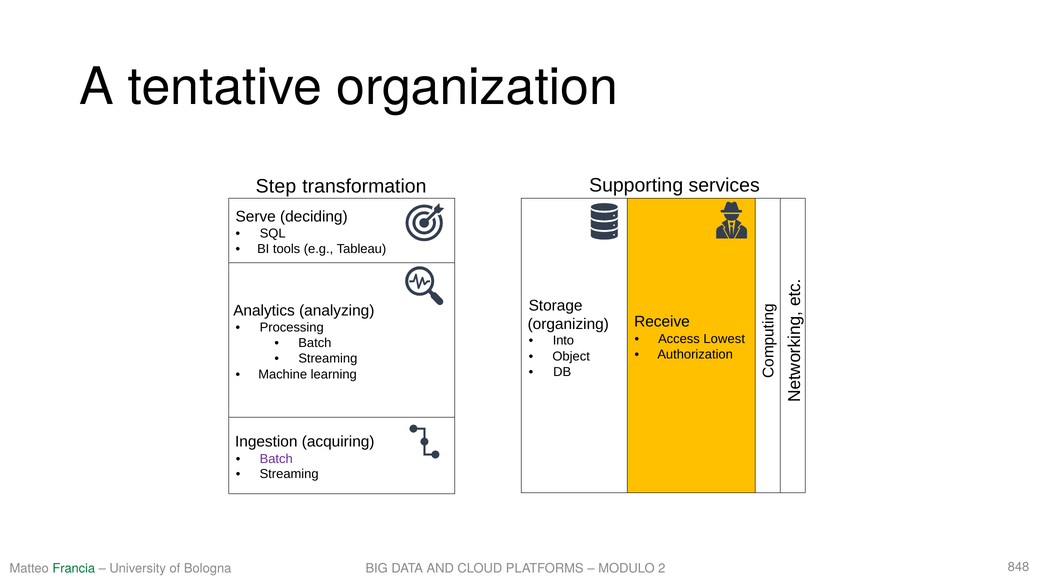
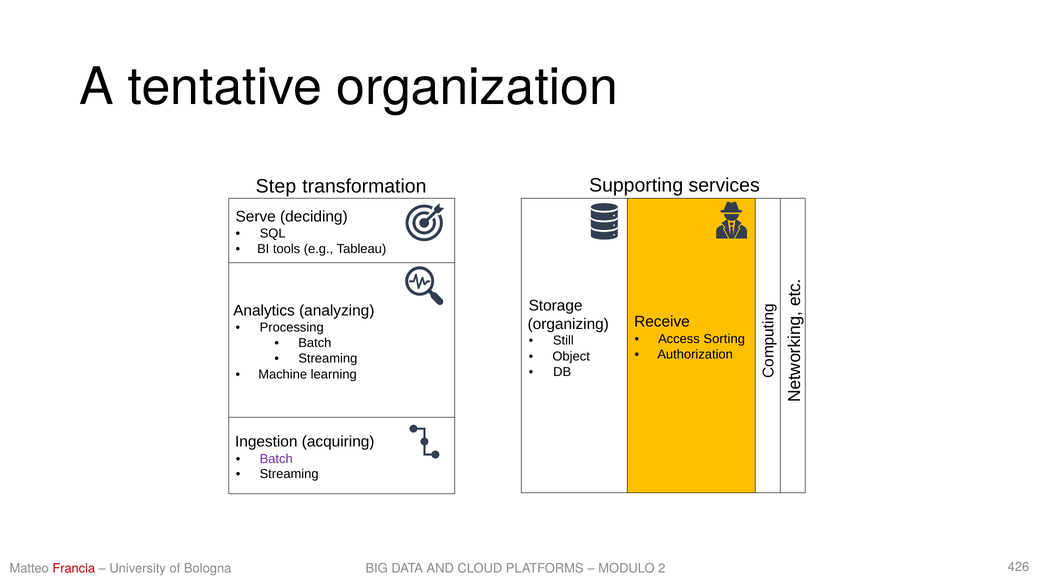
Lowest: Lowest -> Sorting
Into: Into -> Still
Francia colour: green -> red
848: 848 -> 426
